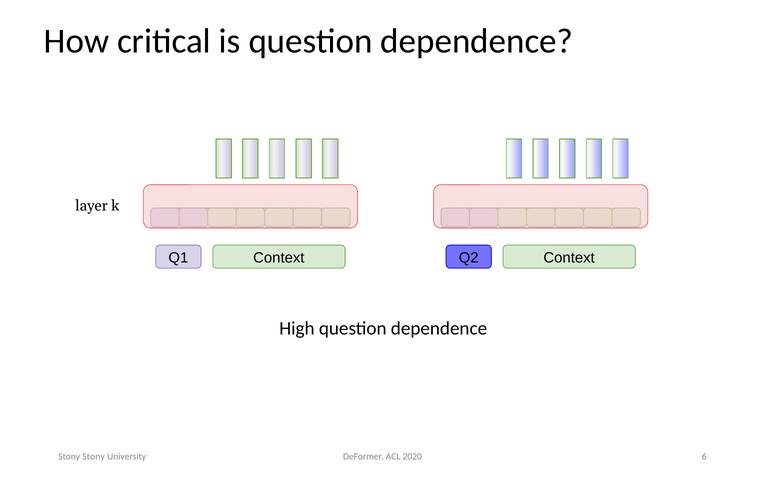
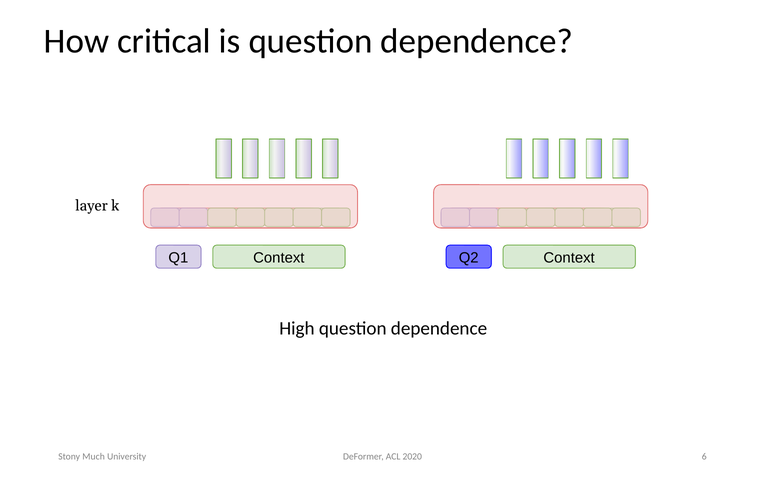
Stony Stony: Stony -> Much
